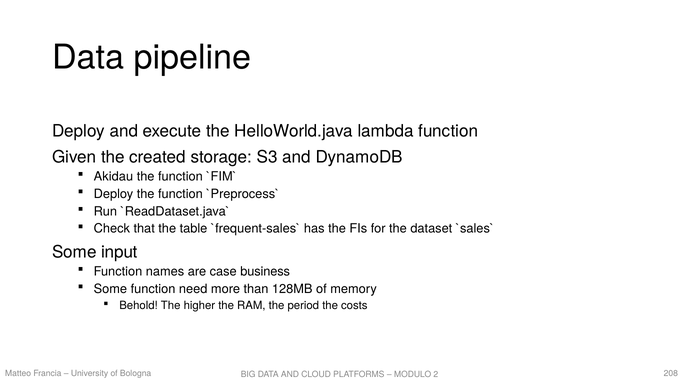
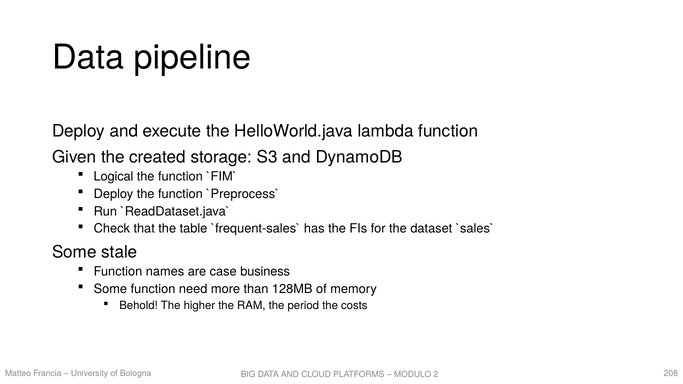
Akidau: Akidau -> Logical
input: input -> stale
